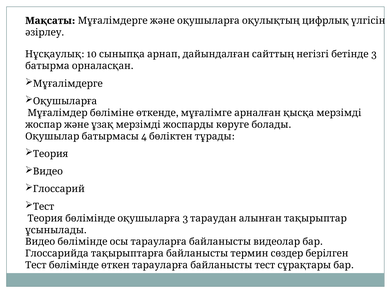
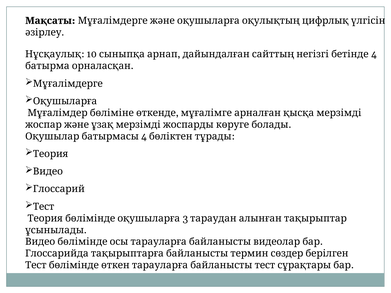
3 at (374, 54): 3 -> 4
